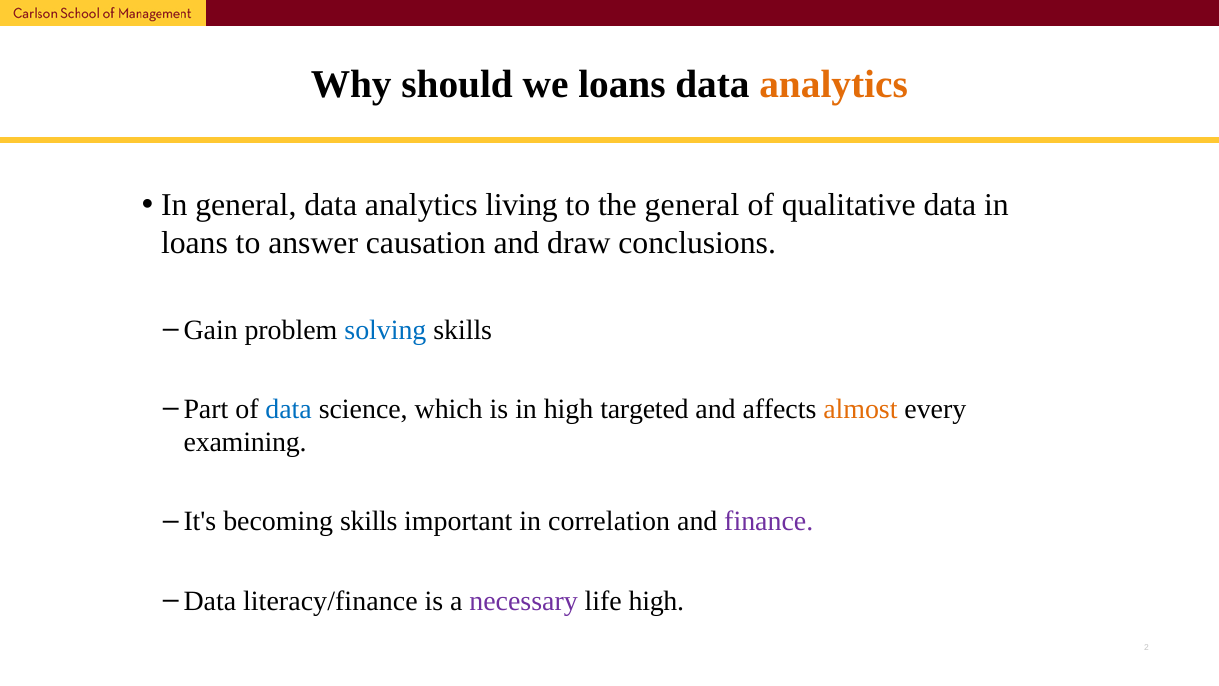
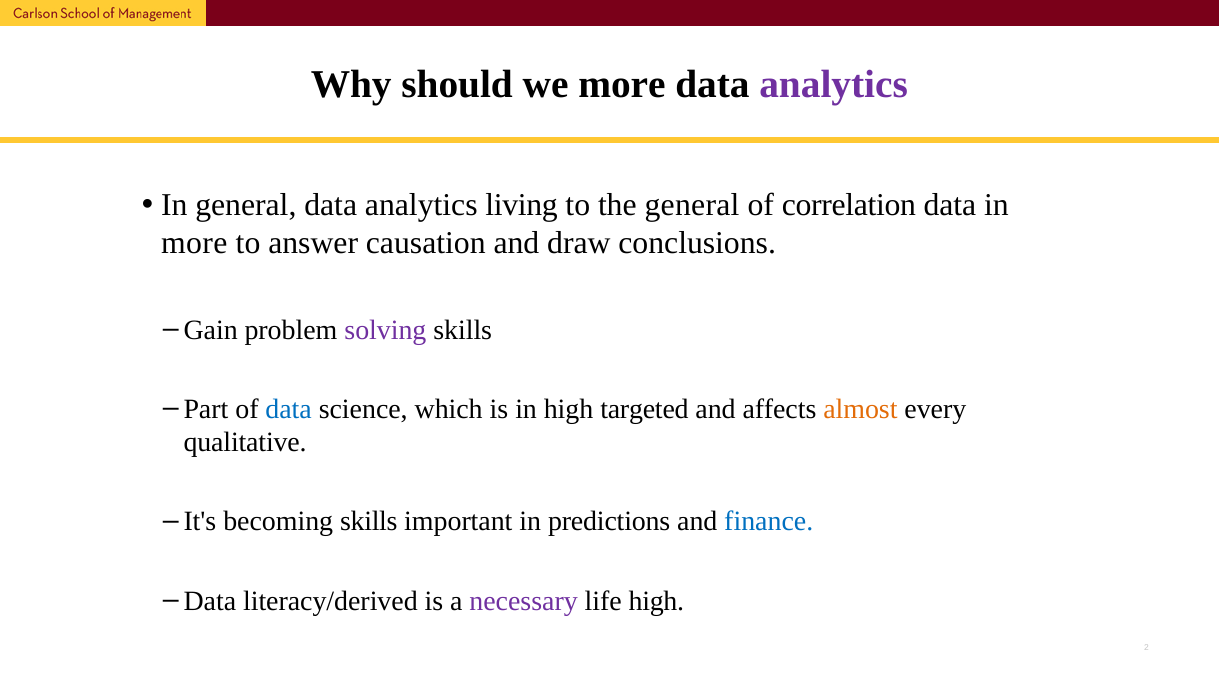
we loans: loans -> more
analytics at (834, 84) colour: orange -> purple
qualitative: qualitative -> correlation
loans at (194, 243): loans -> more
solving colour: blue -> purple
examining: examining -> qualitative
correlation: correlation -> predictions
finance colour: purple -> blue
literacy/finance: literacy/finance -> literacy/derived
